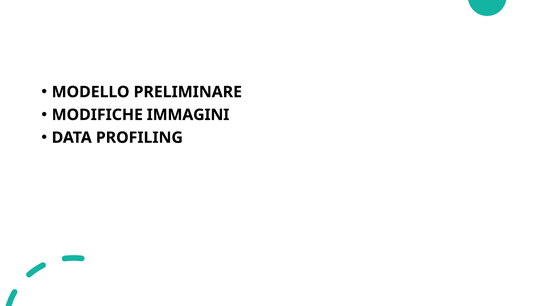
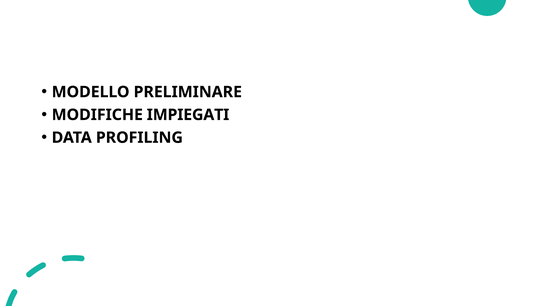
IMMAGINI: IMMAGINI -> IMPIEGATI
